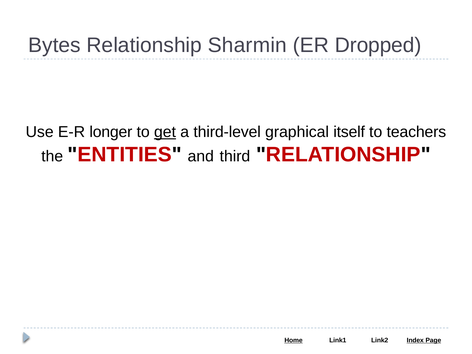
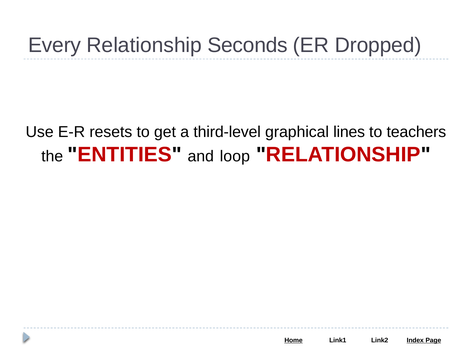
Bytes: Bytes -> Every
Sharmin: Sharmin -> Seconds
longer: longer -> resets
get underline: present -> none
itself: itself -> lines
third: third -> loop
